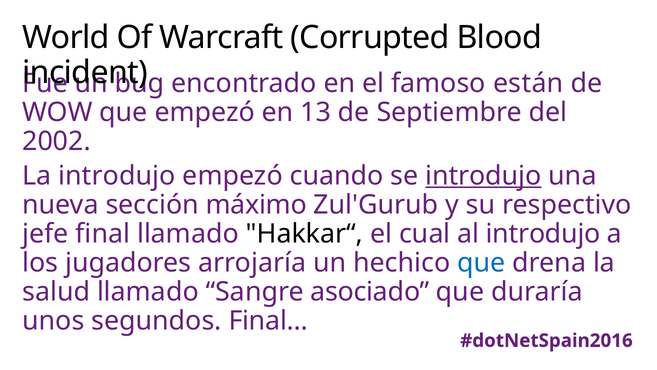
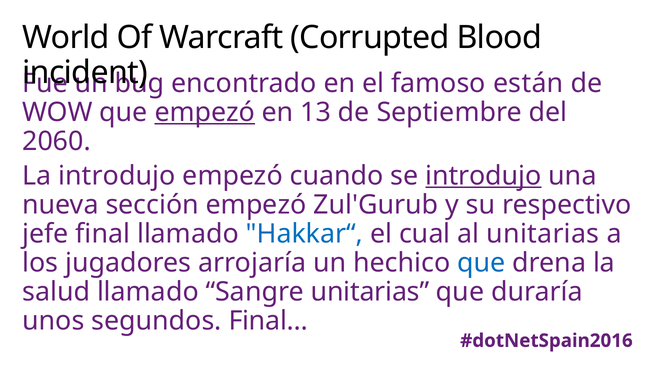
empezó at (205, 112) underline: none -> present
2002: 2002 -> 2060
sección máximo: máximo -> empezó
Hakkar“ colour: black -> blue
al introdujo: introdujo -> unitarias
Sangre asociado: asociado -> unitarias
